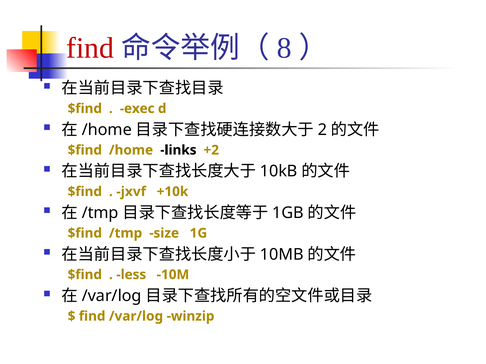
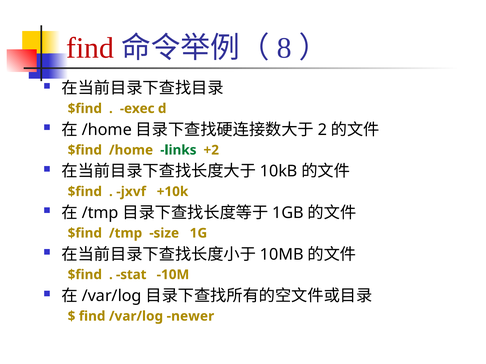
links colour: black -> green
less: less -> stat
winzip: winzip -> newer
